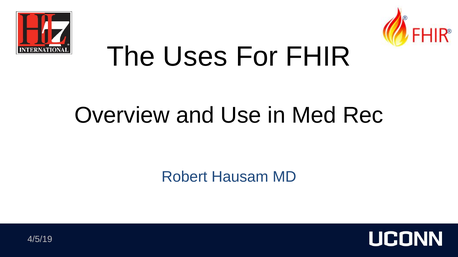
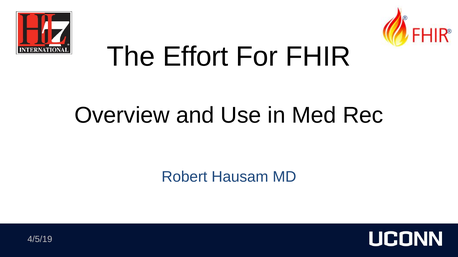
Uses: Uses -> Effort
